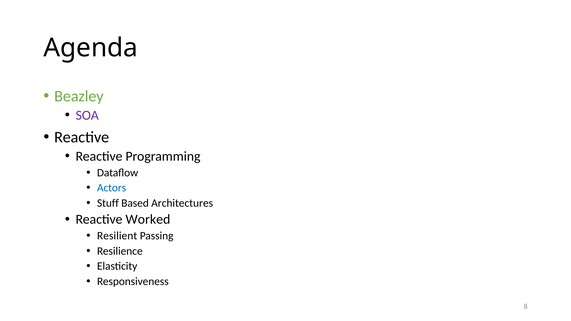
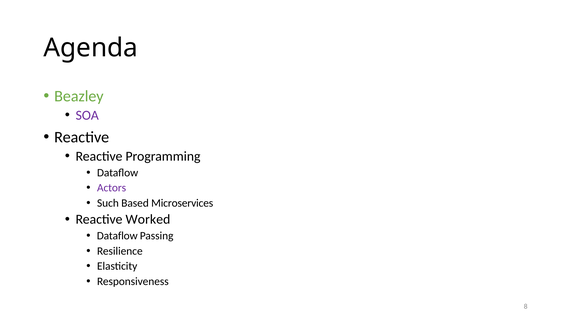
Actors colour: blue -> purple
Stuff: Stuff -> Such
Architectures: Architectures -> Microservices
Resilient at (117, 236): Resilient -> Dataflow
